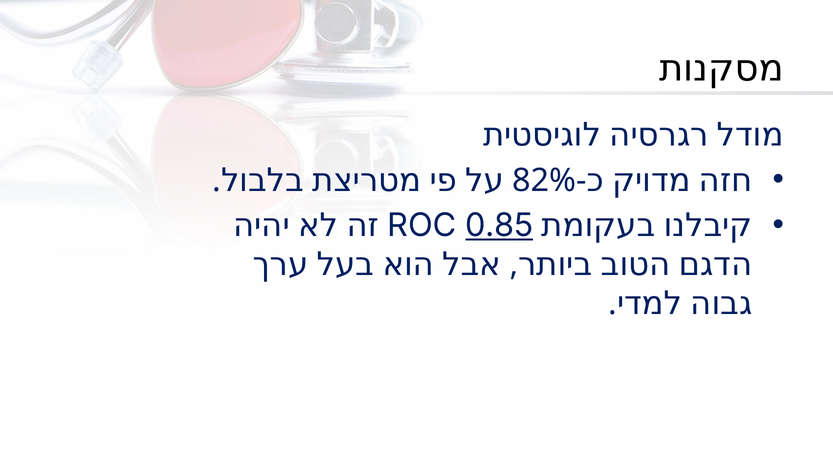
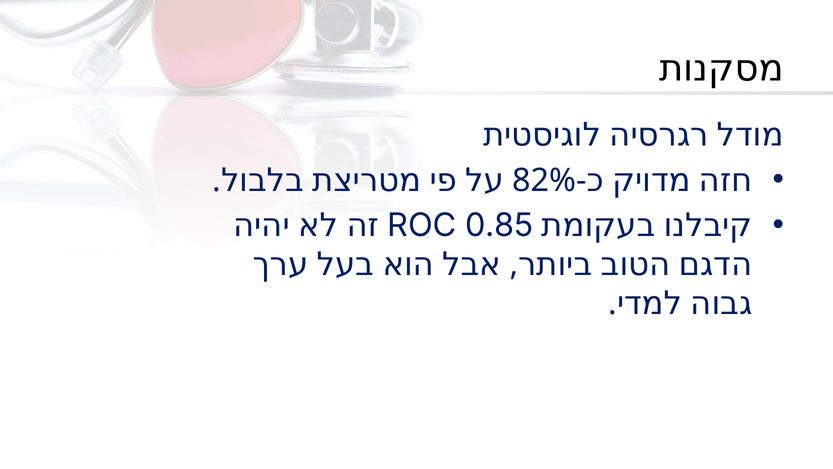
0.85 underline: present -> none
